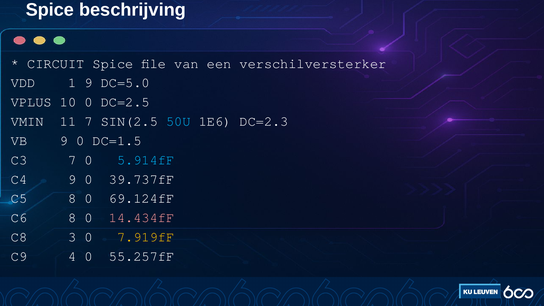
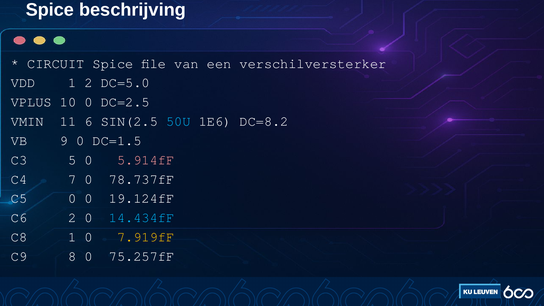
1 9: 9 -> 2
11 7: 7 -> 6
DC=2.3: DC=2.3 -> DC=8.2
C3 7: 7 -> 5
5.914fF colour: light blue -> pink
C4 9: 9 -> 7
39.737fF: 39.737fF -> 78.737fF
C5 8: 8 -> 0
69.124fF: 69.124fF -> 19.124fF
C6 8: 8 -> 2
14.434fF colour: pink -> light blue
C8 3: 3 -> 1
4: 4 -> 8
55.257fF: 55.257fF -> 75.257fF
